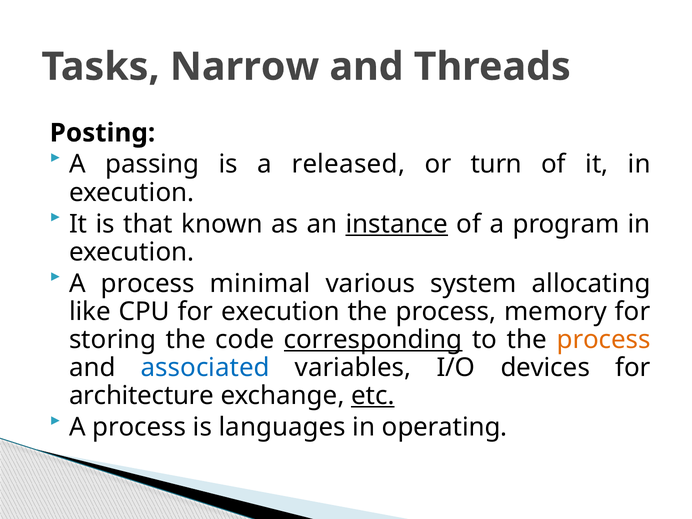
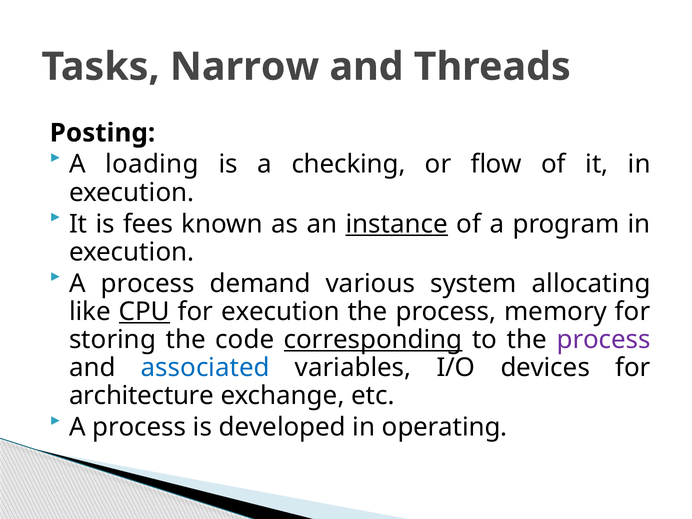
passing: passing -> loading
released: released -> checking
turn: turn -> flow
that: that -> fees
minimal: minimal -> demand
CPU underline: none -> present
process at (604, 340) colour: orange -> purple
etc underline: present -> none
languages: languages -> developed
